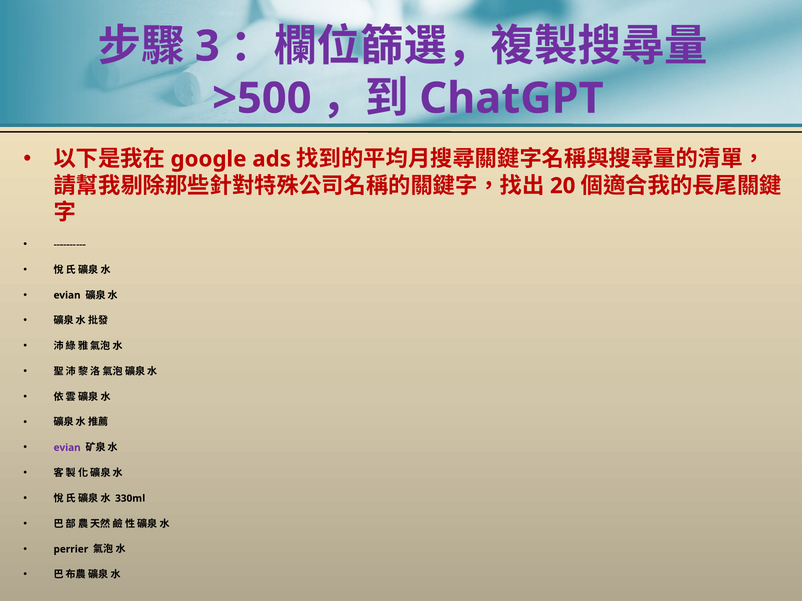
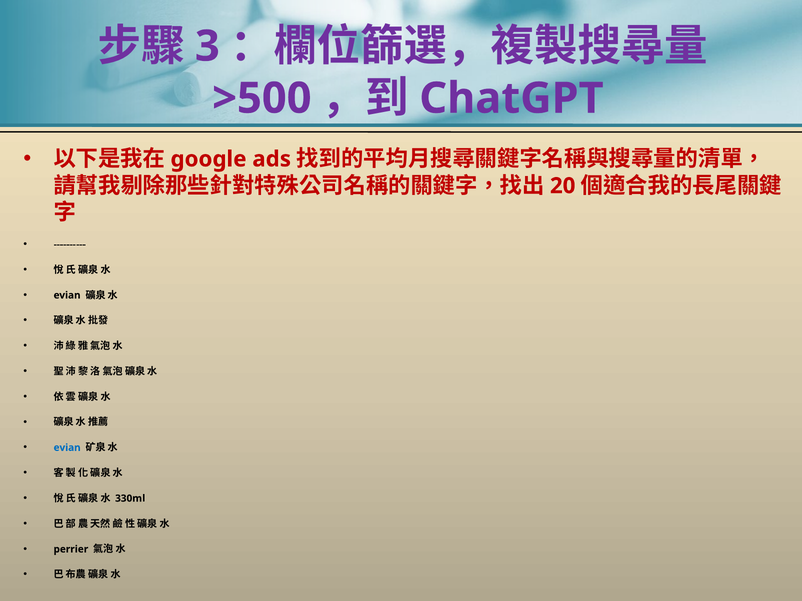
evian at (67, 448) colour: purple -> blue
